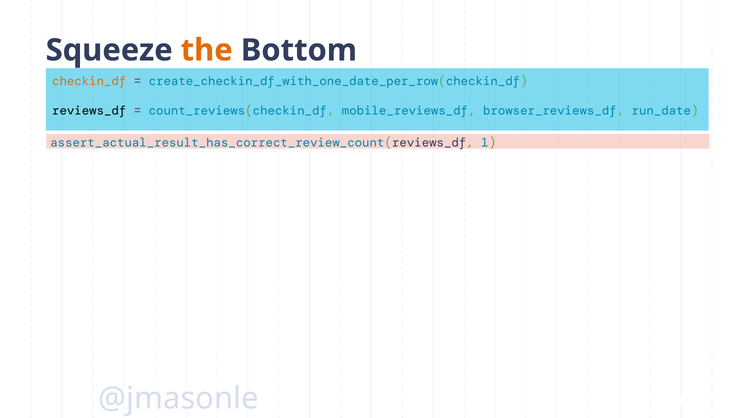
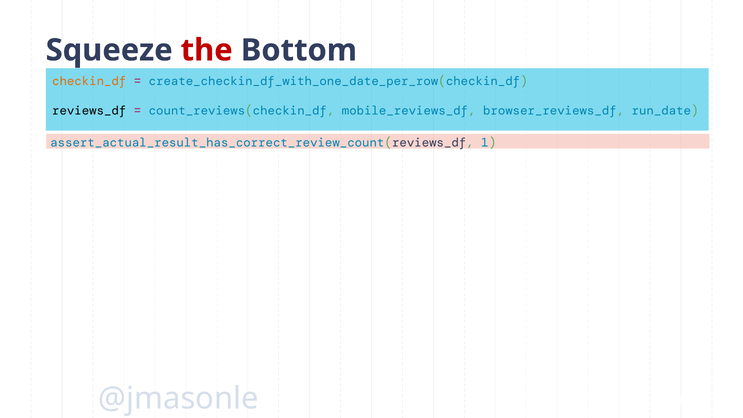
the colour: orange -> red
